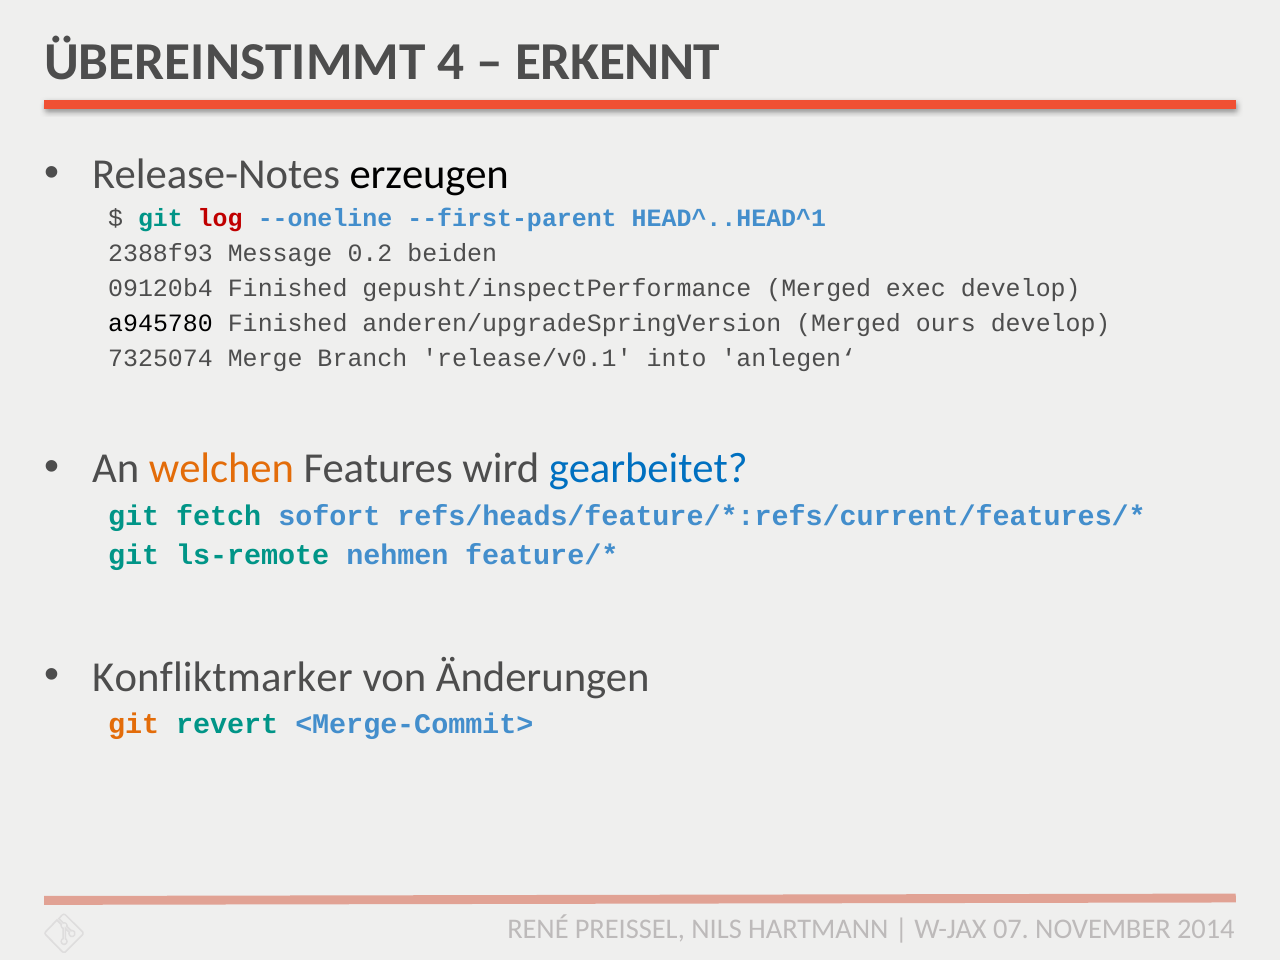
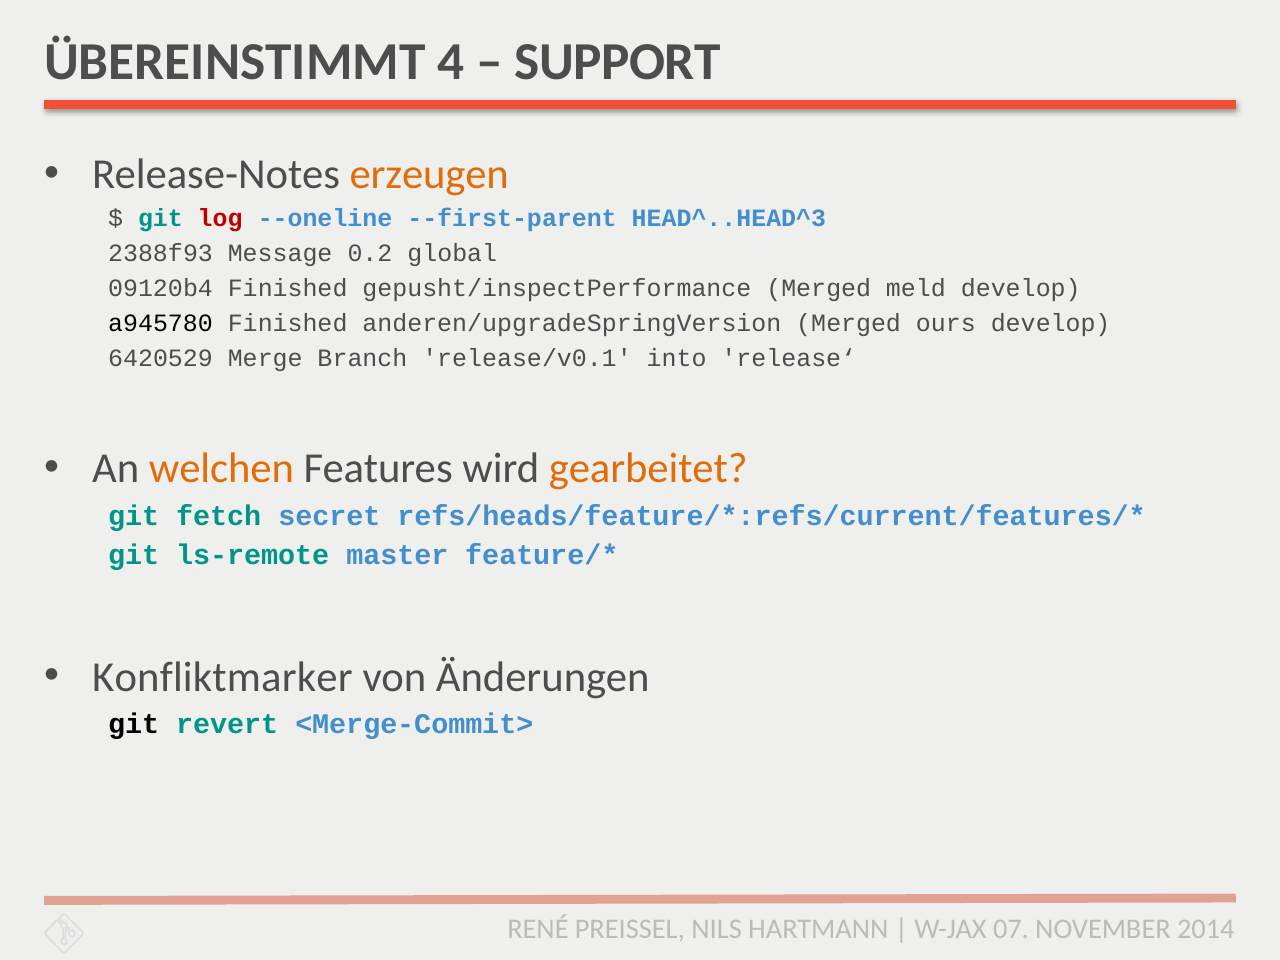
ERKENNT: ERKENNT -> SUPPORT
erzeugen colour: black -> orange
HEAD^..HEAD^1: HEAD^..HEAD^1 -> HEAD^..HEAD^3
beiden: beiden -> global
exec: exec -> meld
7325074: 7325074 -> 6420529
anlegen‘: anlegen‘ -> release‘
gearbeitet colour: blue -> orange
sofort: sofort -> secret
nehmen: nehmen -> master
git at (134, 725) colour: orange -> black
